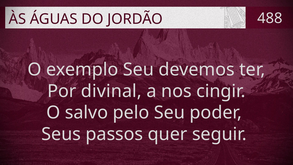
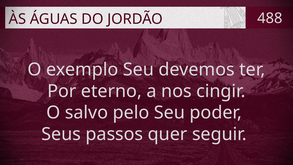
divinal: divinal -> eterno
